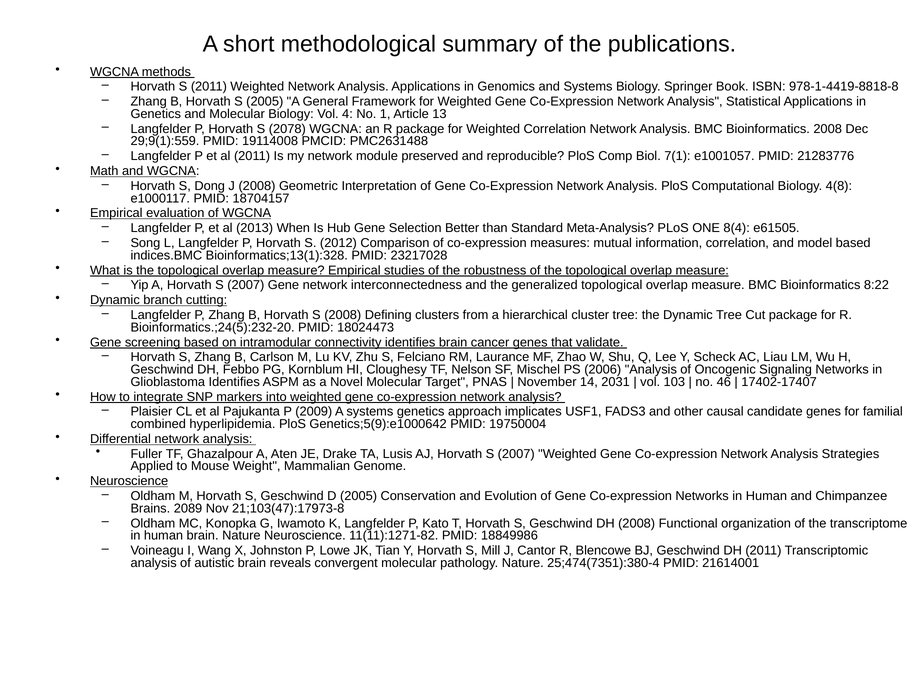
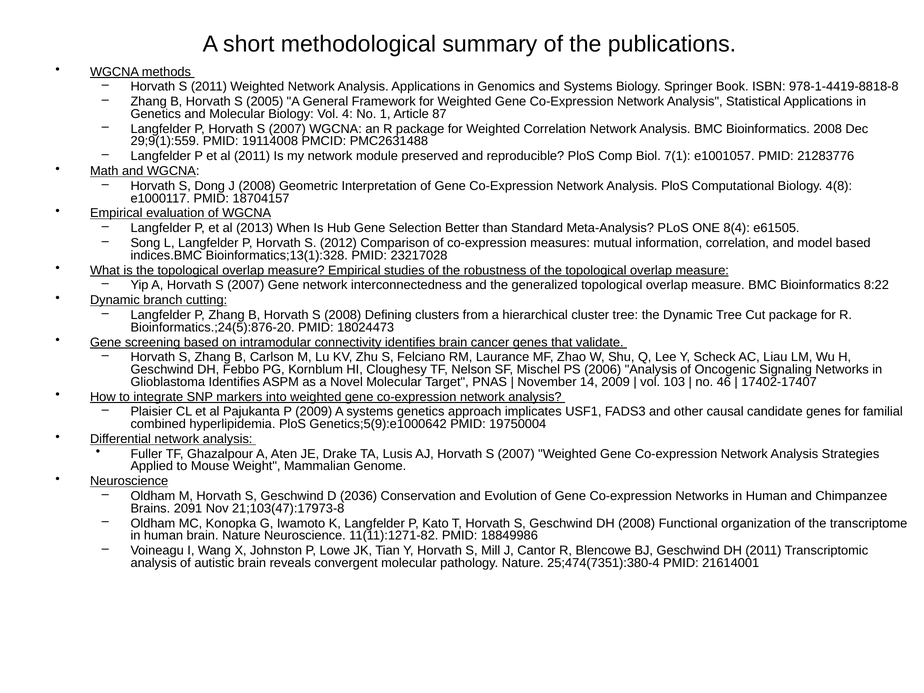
13: 13 -> 87
P Horvath S 2078: 2078 -> 2007
Bioinformatics.;24(5):232-20: Bioinformatics.;24(5):232-20 -> Bioinformatics.;24(5):876-20
14 2031: 2031 -> 2009
D 2005: 2005 -> 2036
2089: 2089 -> 2091
